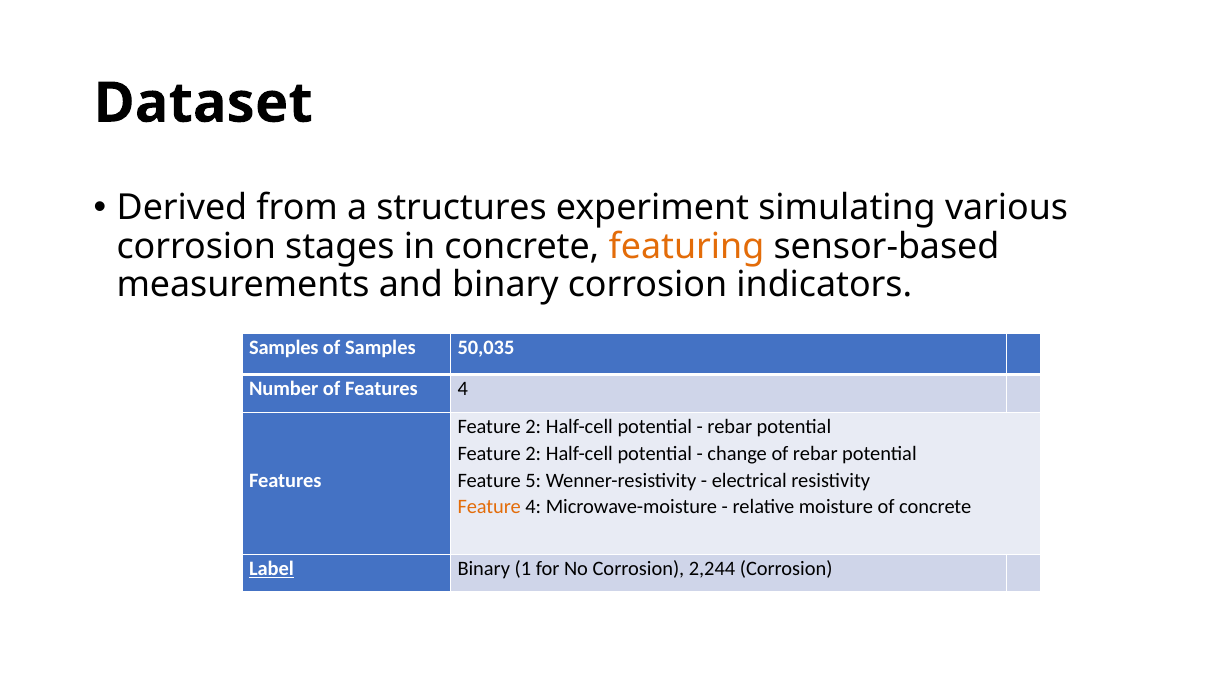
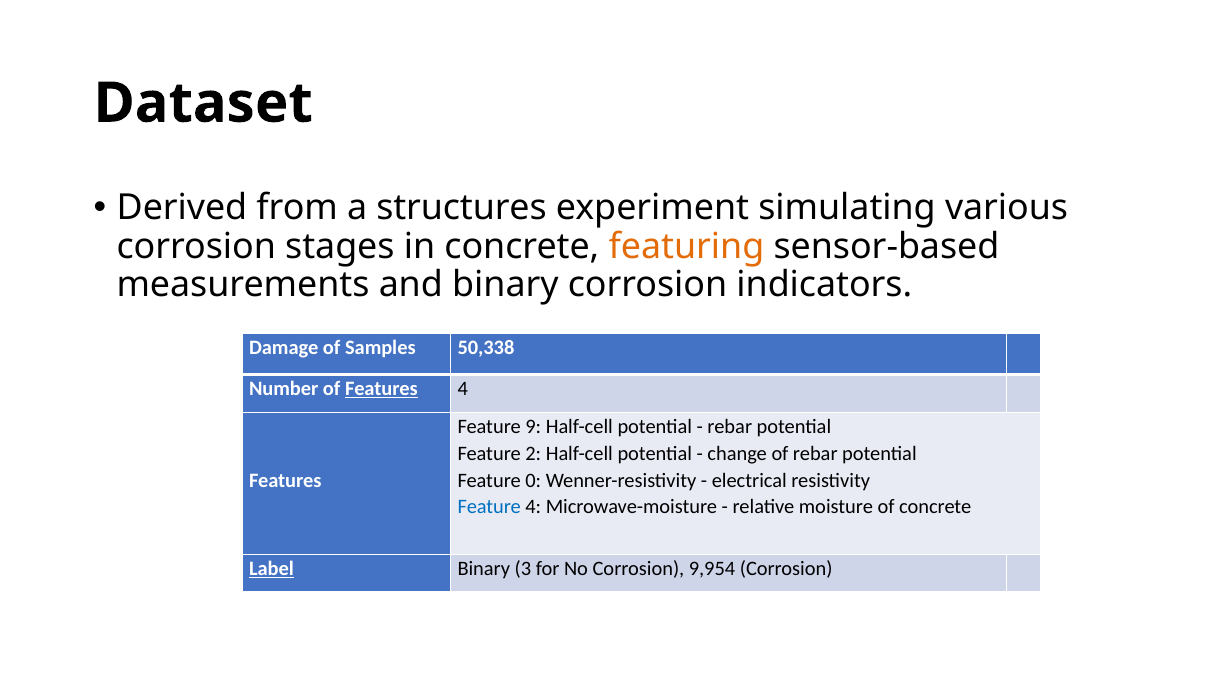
Samples at (284, 348): Samples -> Damage
50,035: 50,035 -> 50,338
Features at (381, 389) underline: none -> present
2 at (533, 427): 2 -> 9
5: 5 -> 0
Feature at (489, 507) colour: orange -> blue
1: 1 -> 3
2,244: 2,244 -> 9,954
